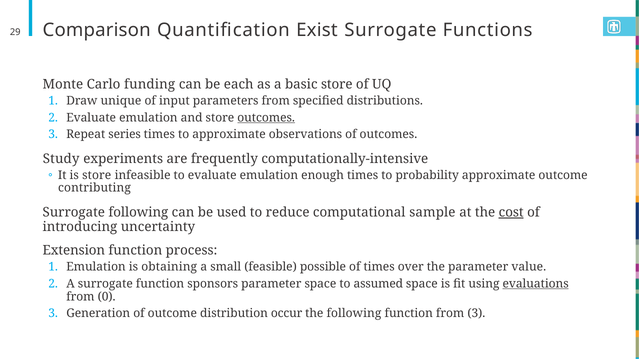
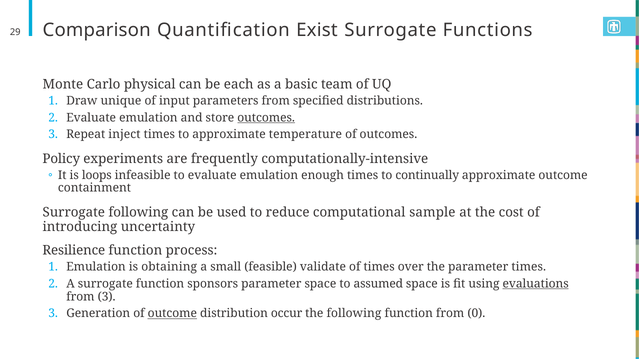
funding: funding -> physical
basic store: store -> team
series: series -> inject
observations: observations -> temperature
Study: Study -> Policy
is store: store -> loops
probability: probability -> continually
contributing: contributing -> containment
cost underline: present -> none
Extension: Extension -> Resilience
possible: possible -> validate
parameter value: value -> times
from 0: 0 -> 3
outcome at (172, 314) underline: none -> present
from 3: 3 -> 0
